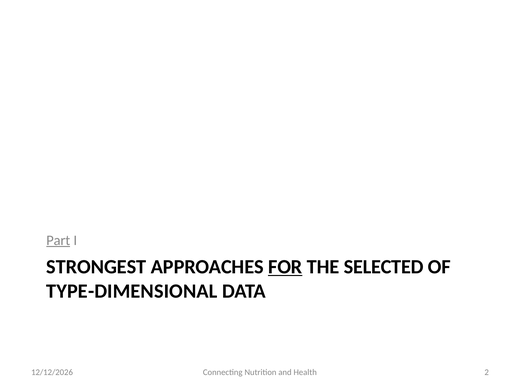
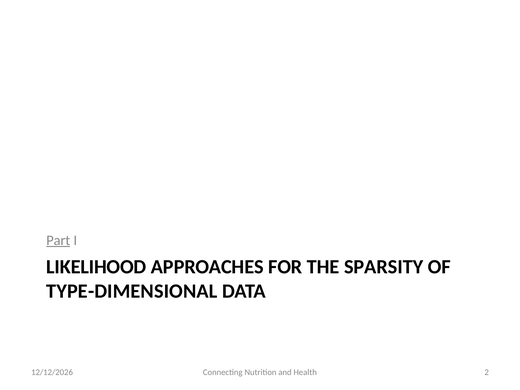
STRONGEST: STRONGEST -> LIKELIHOOD
FOR underline: present -> none
SELECTED: SELECTED -> SPARSITY
